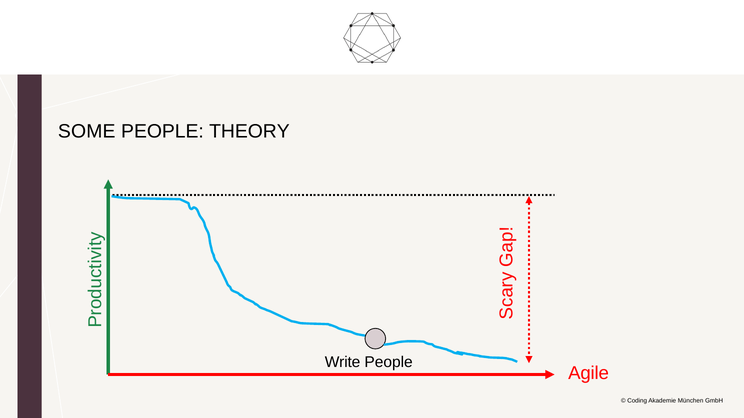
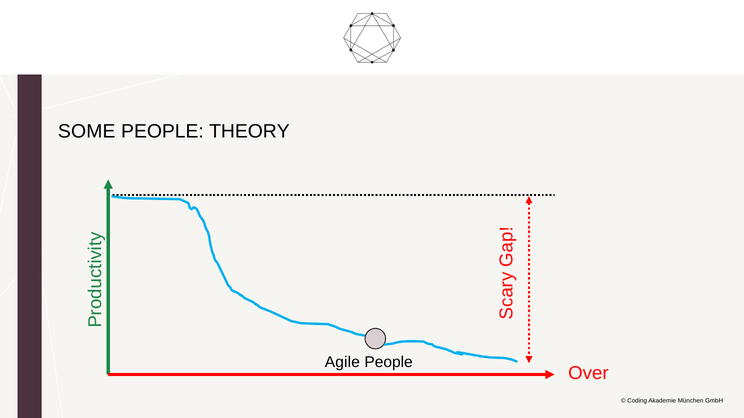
Write: Write -> Agile
Agile: Agile -> Over
